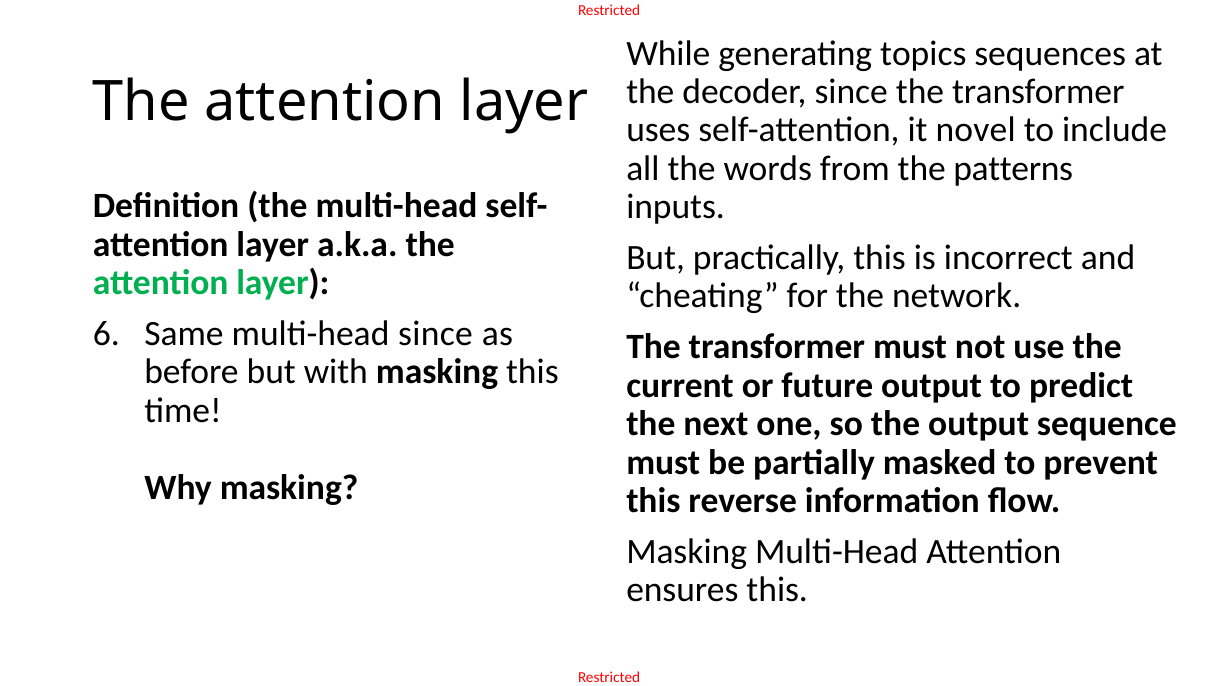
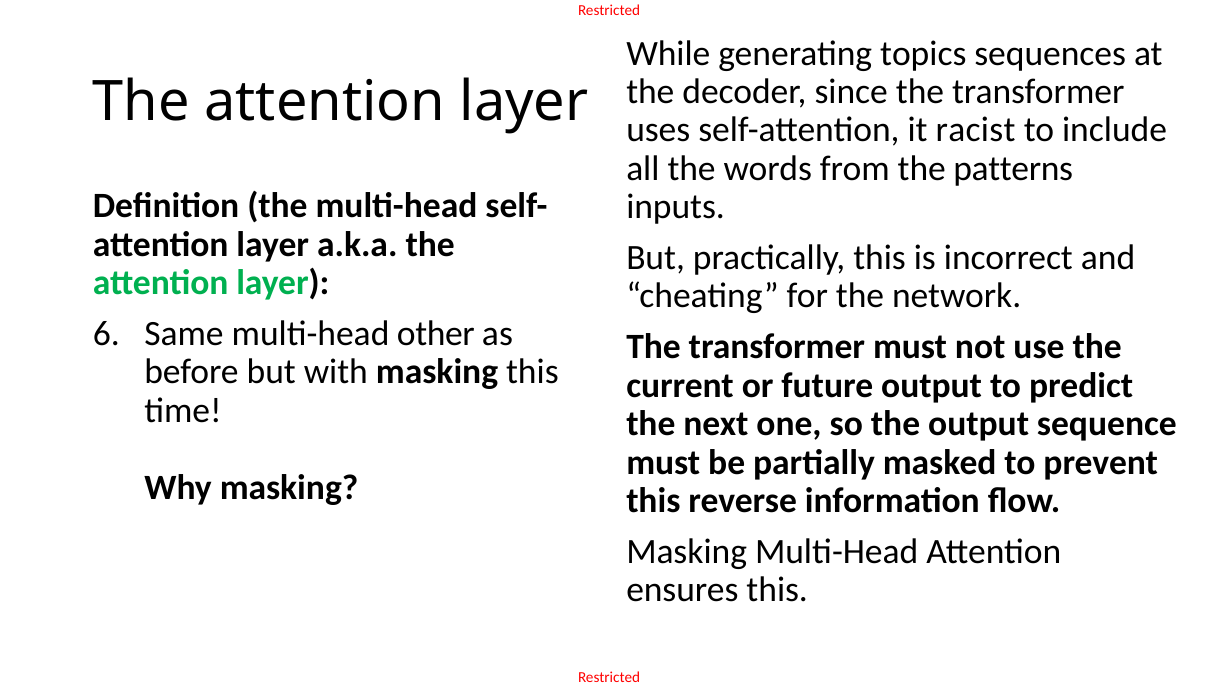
novel: novel -> racist
multi-head since: since -> other
